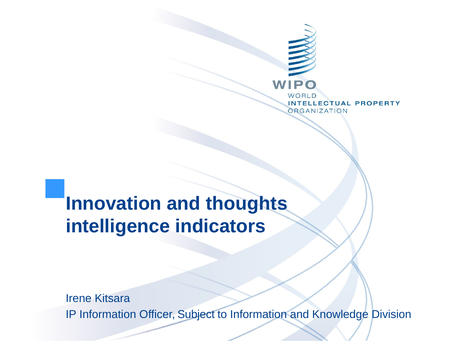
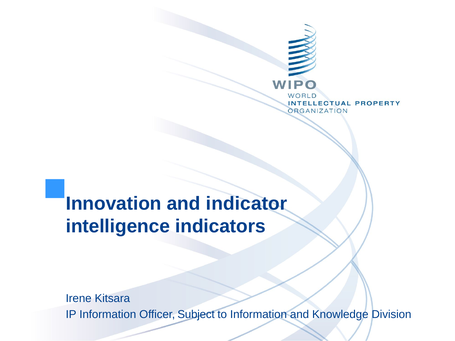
thoughts: thoughts -> indicator
